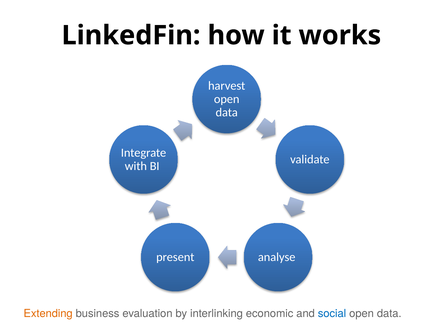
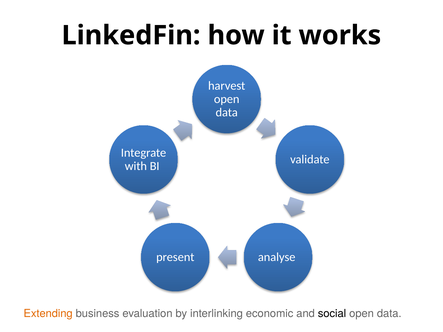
social colour: blue -> black
